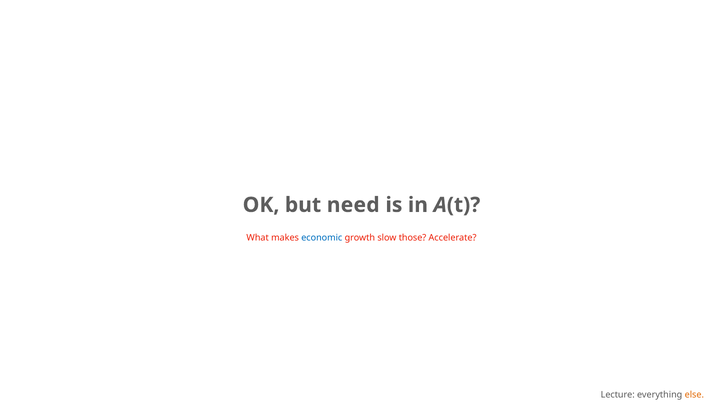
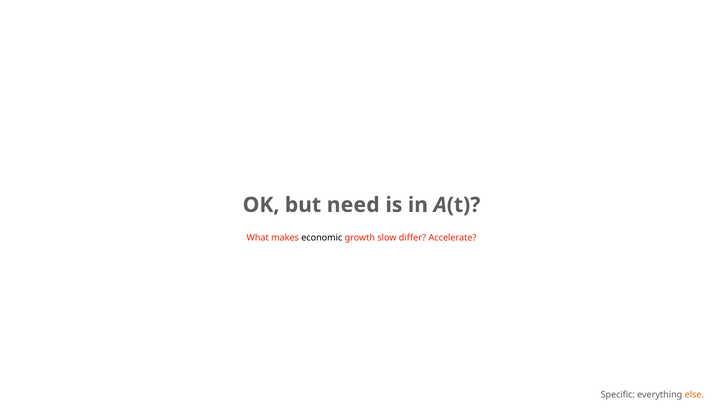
economic colour: blue -> black
those: those -> differ
Lecture: Lecture -> Specific
